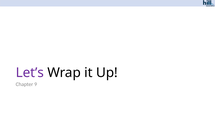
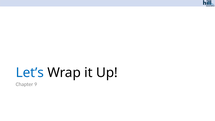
Let’s colour: purple -> blue
